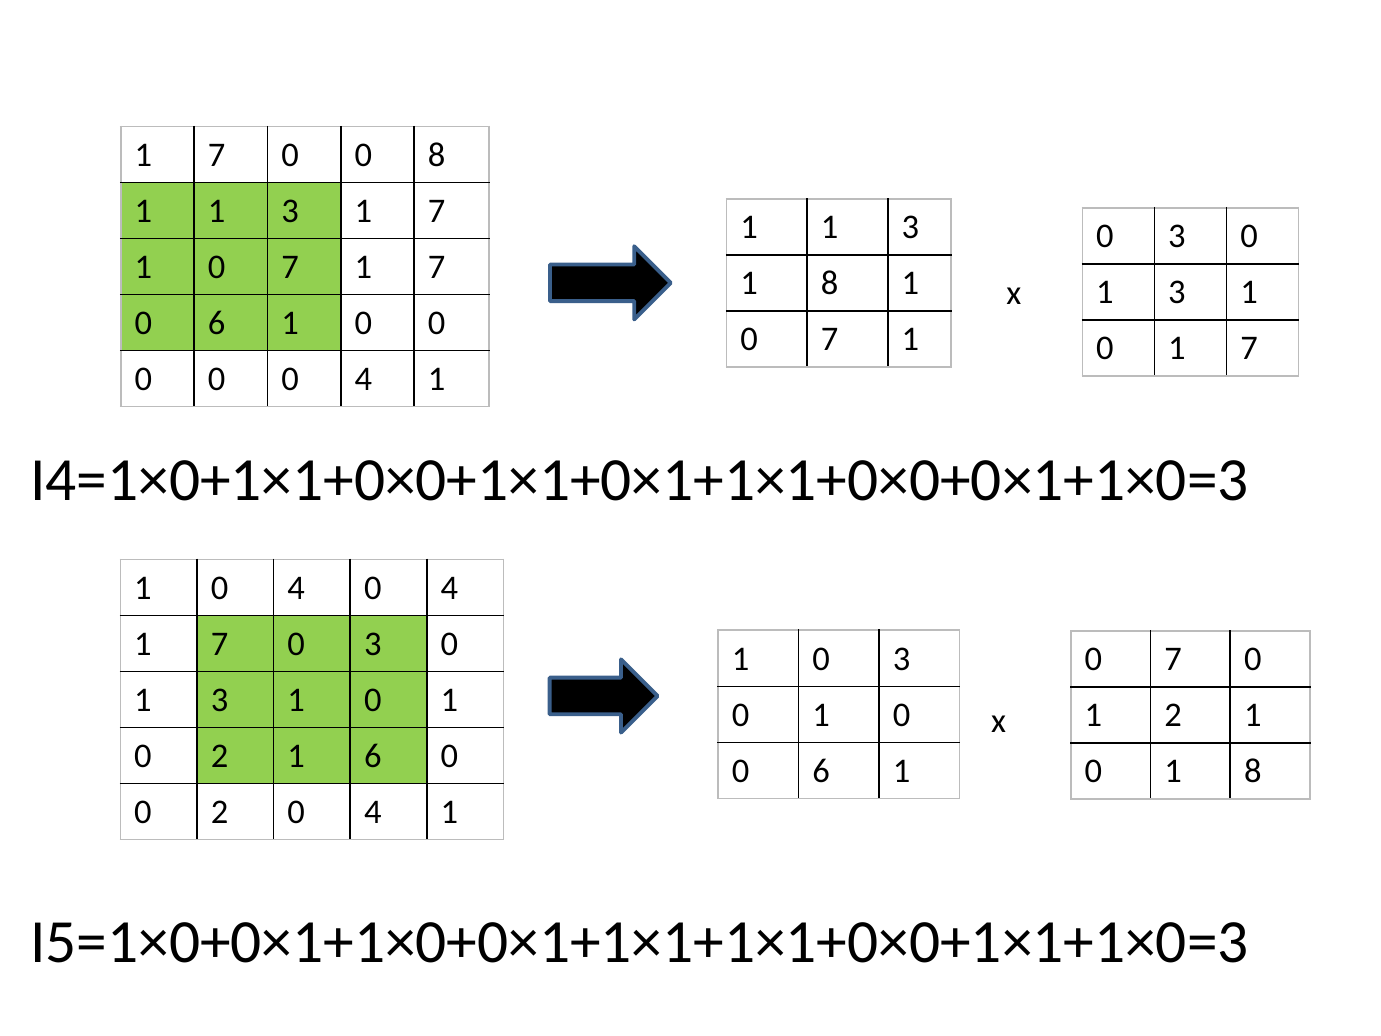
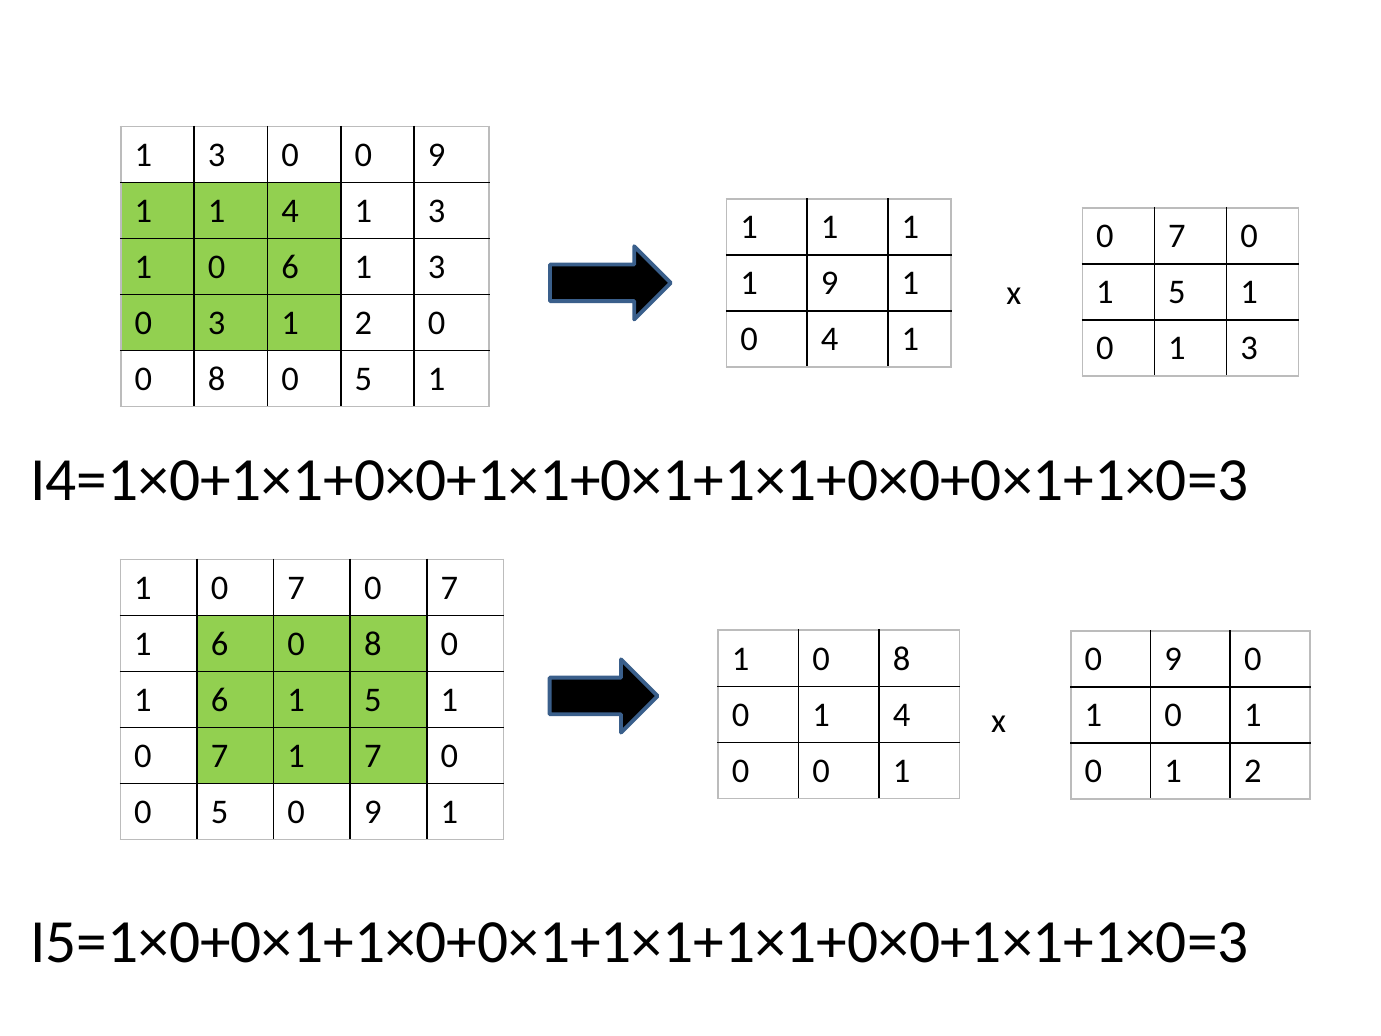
7 at (217, 155): 7 -> 3
0 0 8: 8 -> 9
3 at (290, 211): 3 -> 4
7 at (437, 211): 7 -> 3
3 at (910, 227): 3 -> 1
3 at (1177, 236): 3 -> 7
7 at (290, 267): 7 -> 6
7 at (437, 267): 7 -> 3
8 at (830, 283): 8 -> 9
3 at (1177, 292): 3 -> 5
6 at (217, 323): 6 -> 3
0 at (363, 323): 0 -> 2
7 at (830, 339): 7 -> 4
0 1 7: 7 -> 3
0 at (217, 379): 0 -> 8
4 at (363, 379): 4 -> 5
4 at (296, 588): 4 -> 7
4 at (449, 588): 4 -> 7
7 at (220, 644): 7 -> 6
3 at (373, 644): 3 -> 8
3 at (902, 659): 3 -> 8
7 at (1173, 659): 7 -> 9
3 at (220, 700): 3 -> 6
0 at (373, 700): 0 -> 5
0 at (902, 715): 0 -> 4
2 at (1173, 715): 2 -> 0
2 at (220, 756): 2 -> 7
1 6: 6 -> 7
6 at (821, 771): 6 -> 0
0 1 8: 8 -> 2
2 at (220, 812): 2 -> 5
4 at (373, 812): 4 -> 9
